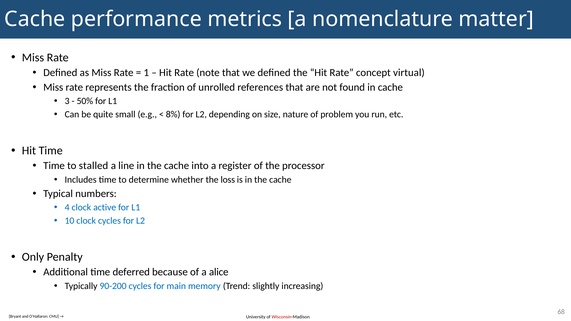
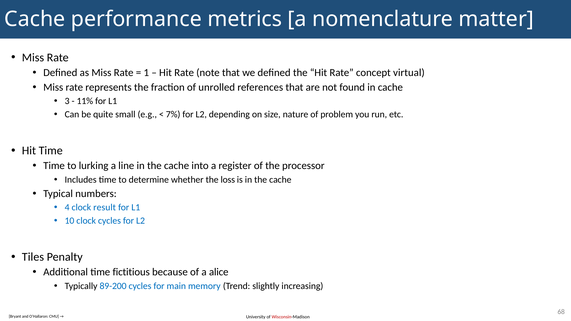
50%: 50% -> 11%
8%: 8% -> 7%
stalled: stalled -> lurking
active: active -> result
Only: Only -> Tiles
deferred: deferred -> fictitious
90-200: 90-200 -> 89-200
